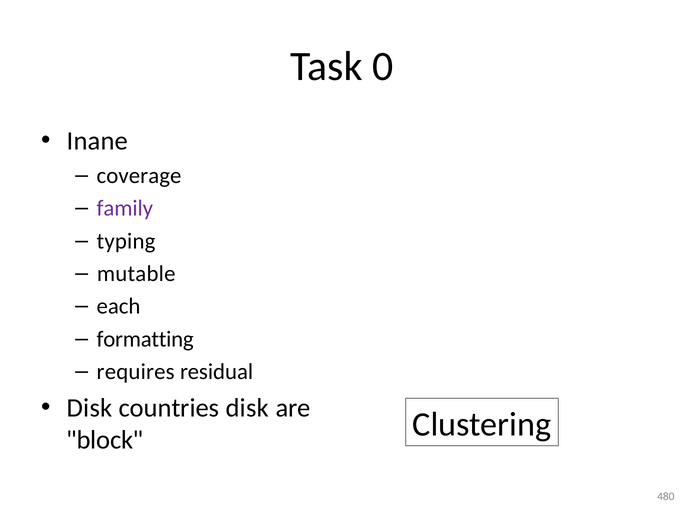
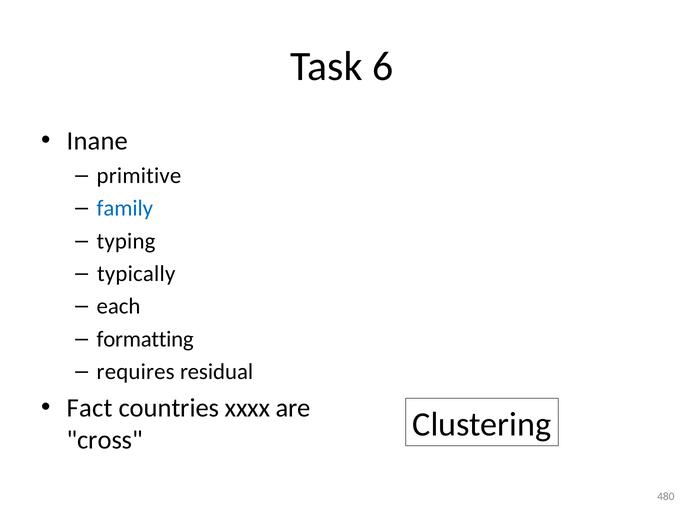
0: 0 -> 6
coverage: coverage -> primitive
family colour: purple -> blue
mutable: mutable -> typically
Disk at (90, 408): Disk -> Fact
countries disk: disk -> xxxx
block: block -> cross
